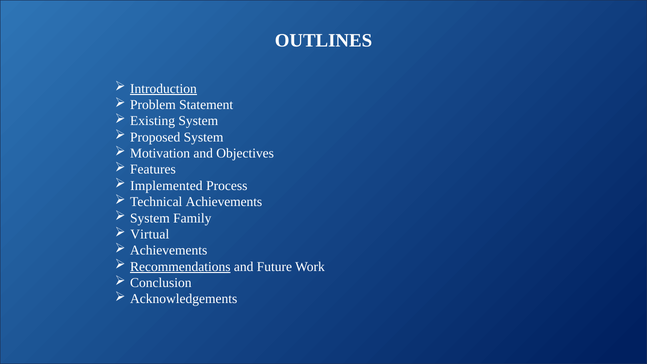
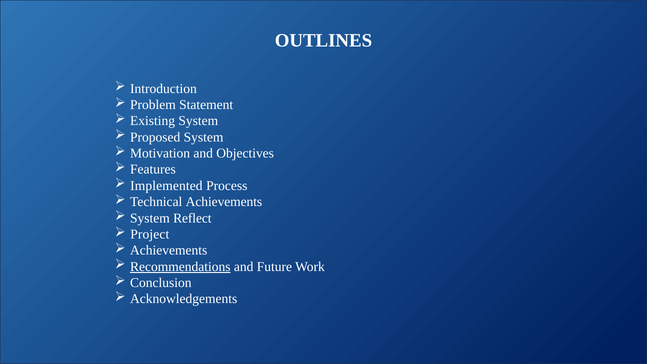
Introduction underline: present -> none
Family: Family -> Reflect
Virtual: Virtual -> Project
